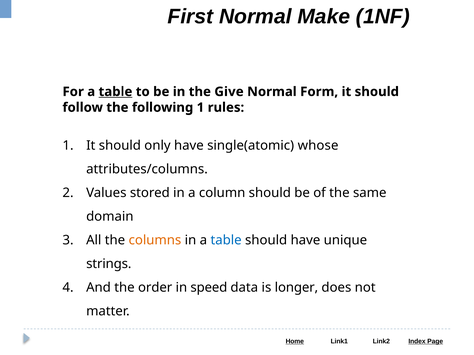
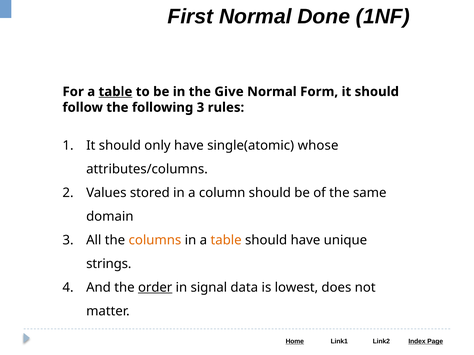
Make: Make -> Done
following 1: 1 -> 3
table at (226, 240) colour: blue -> orange
order underline: none -> present
speed: speed -> signal
longer: longer -> lowest
